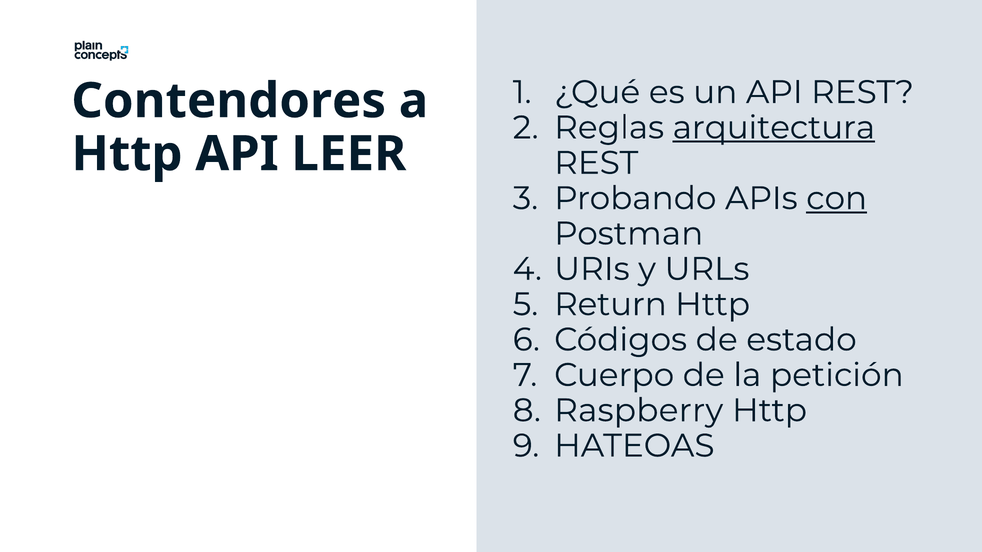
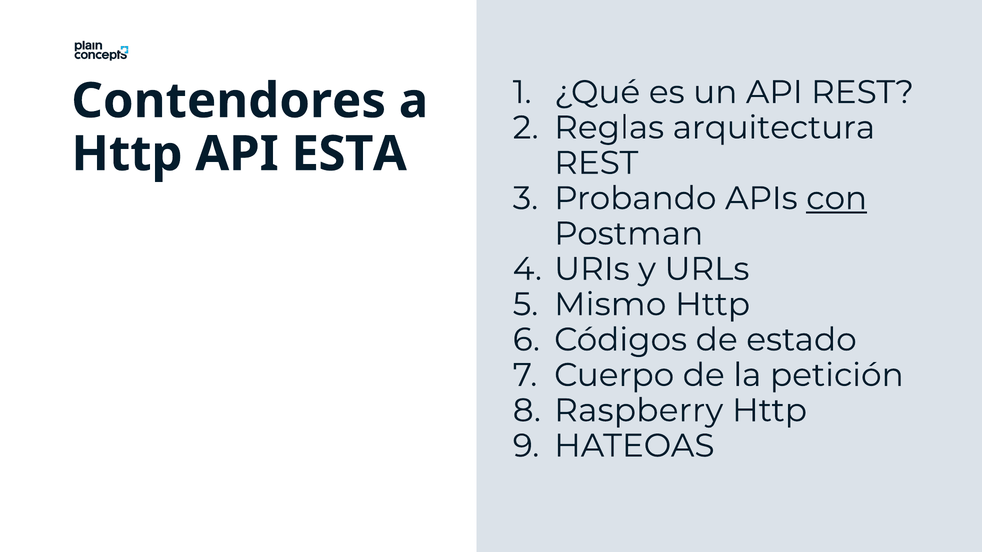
arquitectura underline: present -> none
LEER: LEER -> ESTA
Return: Return -> Mismo
